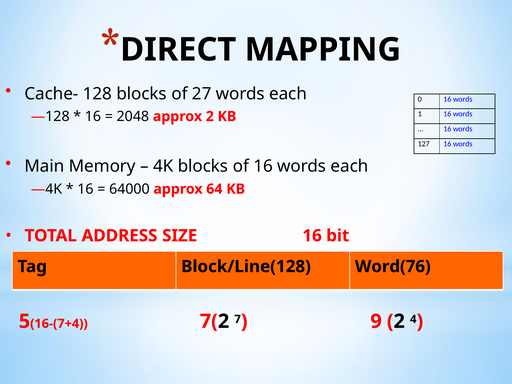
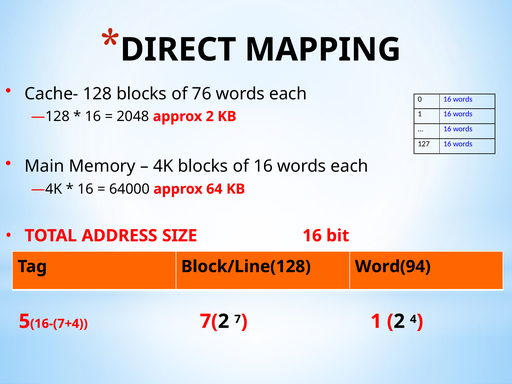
27: 27 -> 76
Word(76: Word(76 -> Word(94
7 9: 9 -> 1
